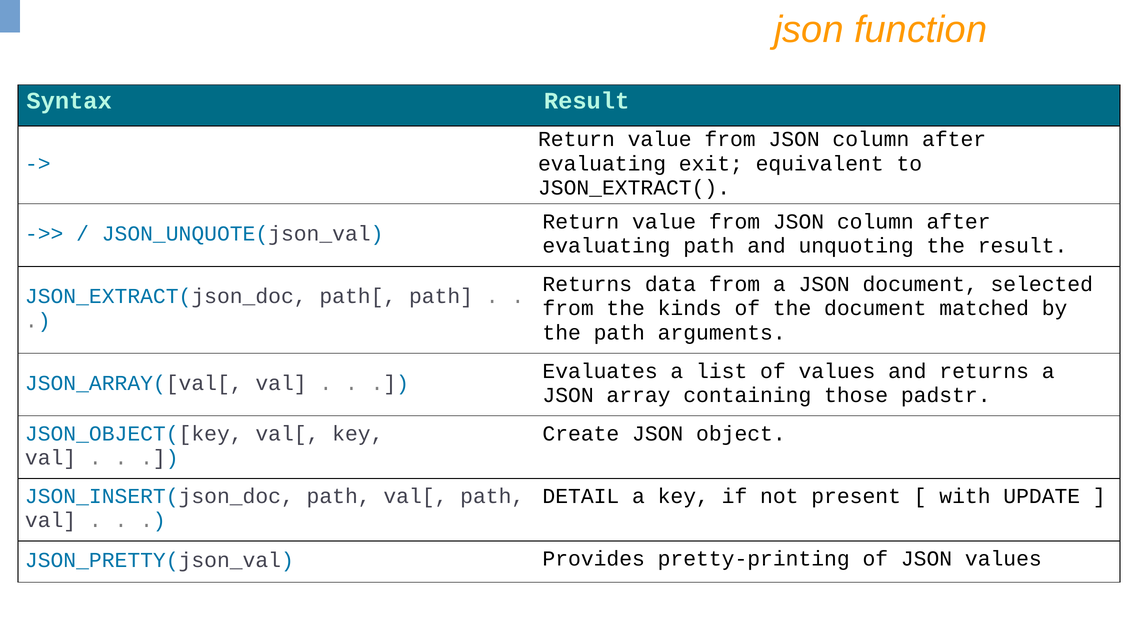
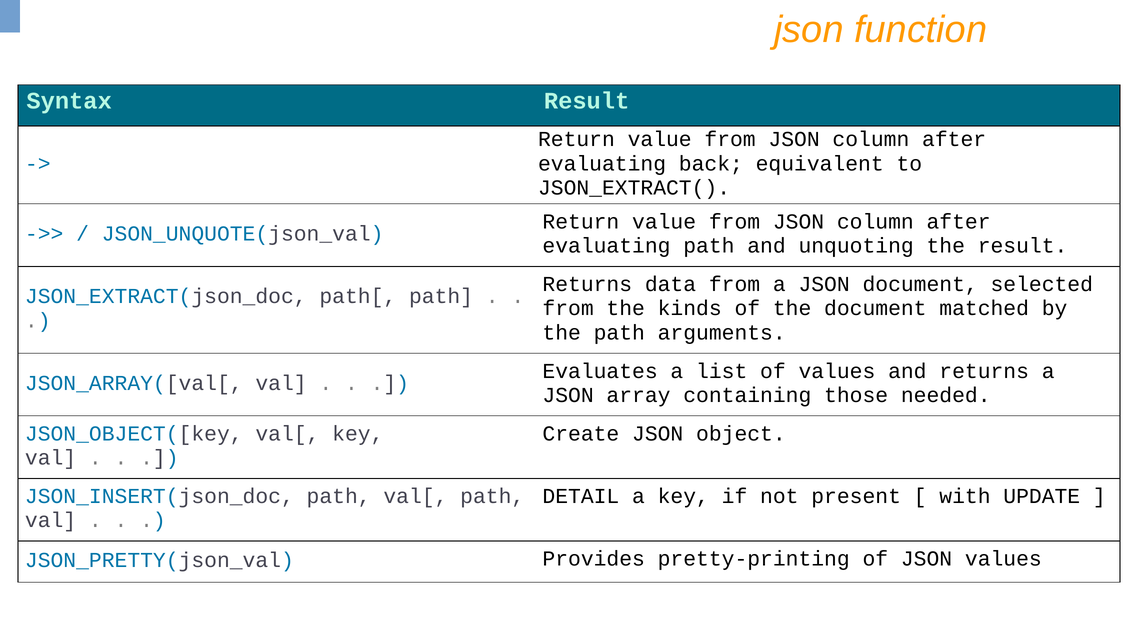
exit: exit -> back
padstr: padstr -> needed
